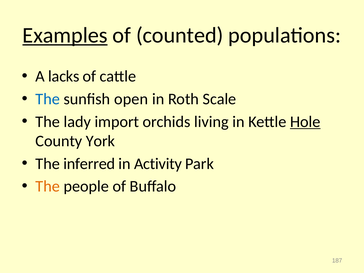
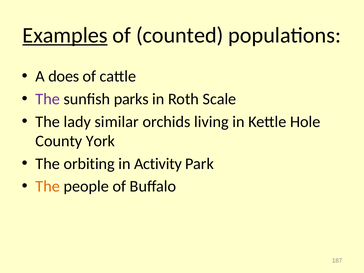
lacks: lacks -> does
The at (48, 99) colour: blue -> purple
open: open -> parks
import: import -> similar
Hole underline: present -> none
inferred: inferred -> orbiting
